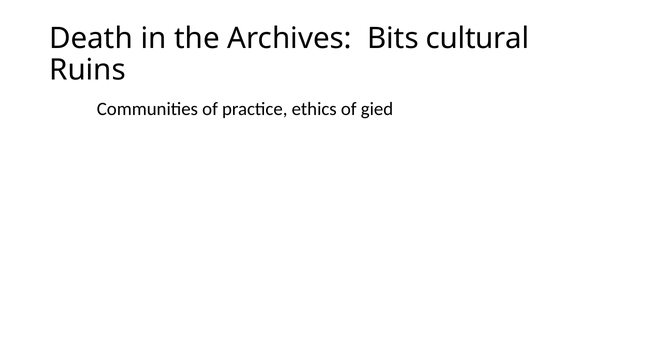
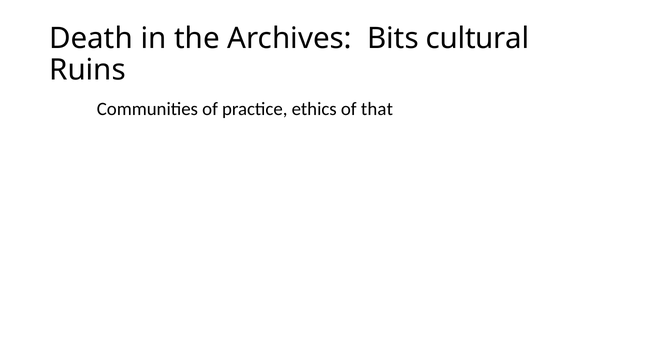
gied: gied -> that
